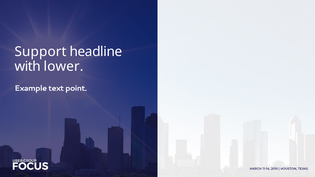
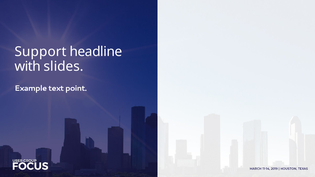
lower: lower -> slides
